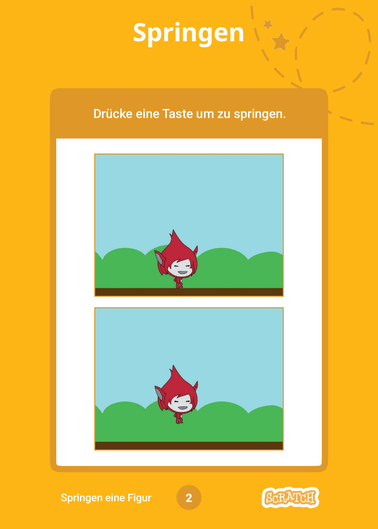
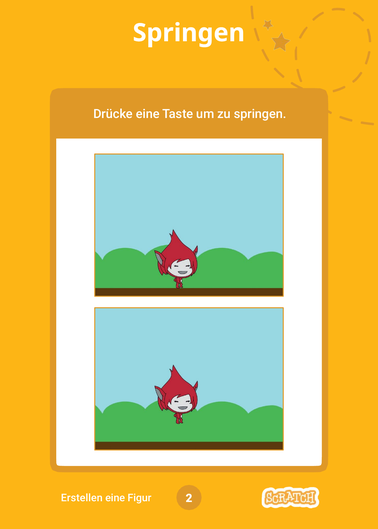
Springen at (82, 498): Springen -> Erstellen
